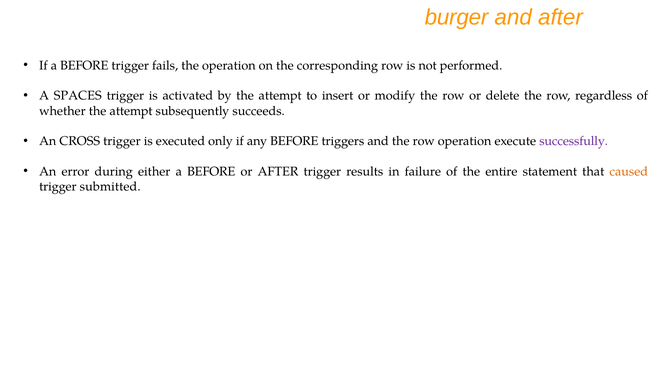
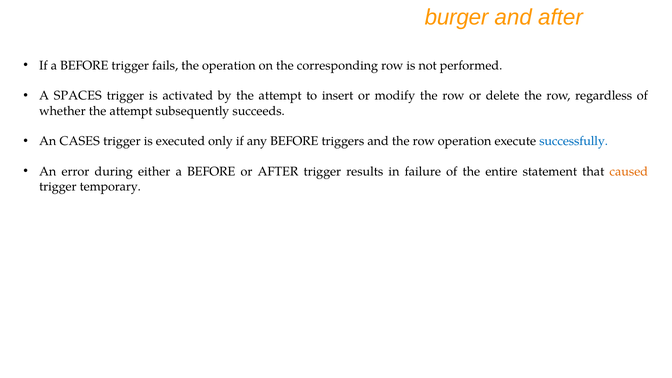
CROSS: CROSS -> CASES
successfully colour: purple -> blue
submitted: submitted -> temporary
